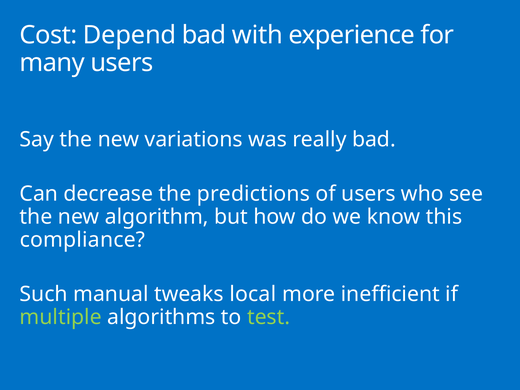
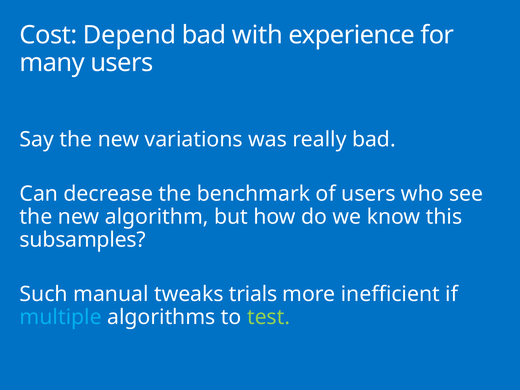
predictions: predictions -> benchmark
compliance: compliance -> subsamples
local: local -> trials
multiple colour: light green -> light blue
